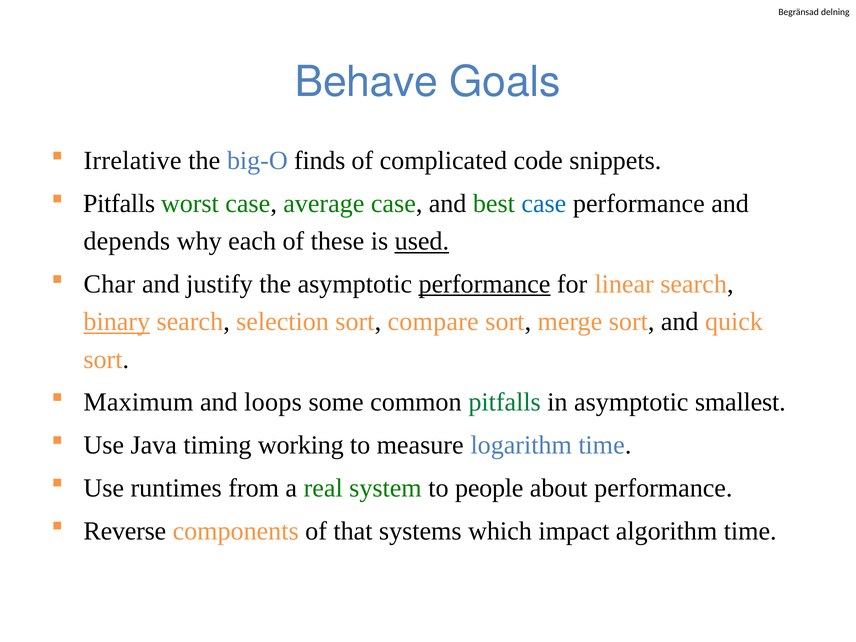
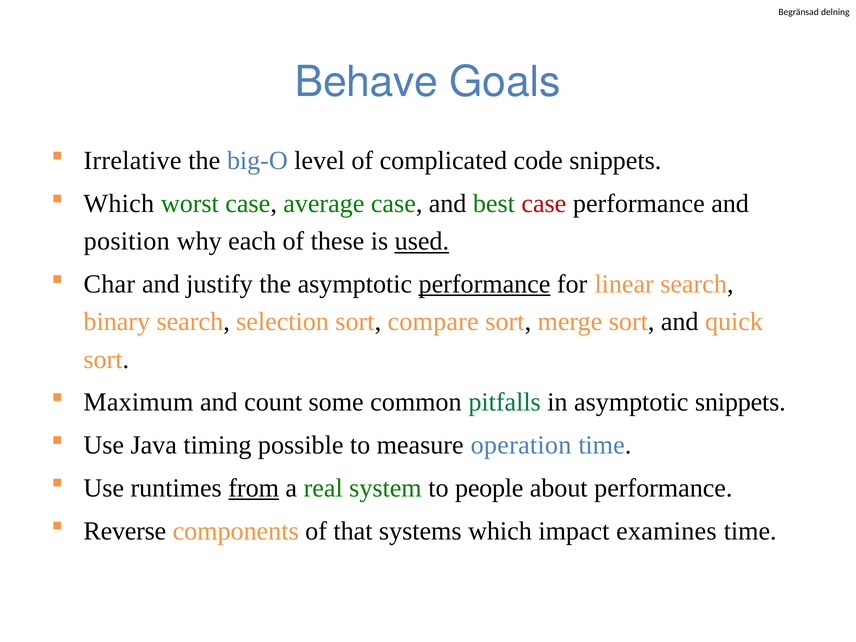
finds: finds -> level
Pitfalls at (119, 204): Pitfalls -> Which
case at (544, 204) colour: blue -> red
depends: depends -> position
binary underline: present -> none
loops: loops -> count
asymptotic smallest: smallest -> snippets
working: working -> possible
logarithm: logarithm -> operation
from underline: none -> present
algorithm: algorithm -> examines
